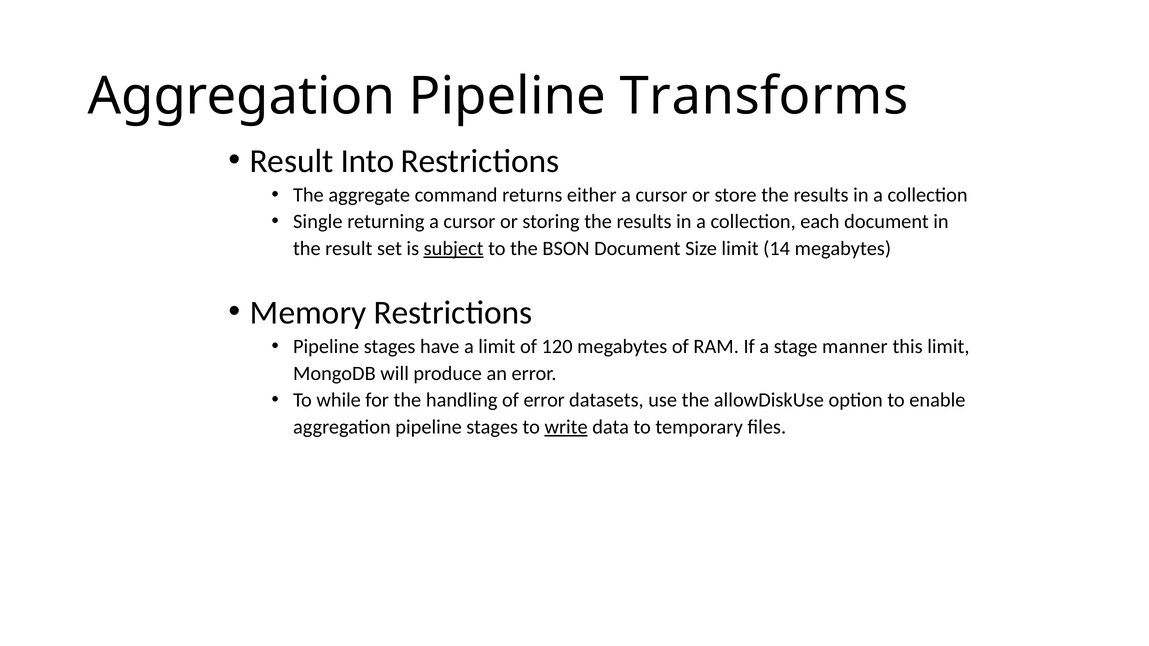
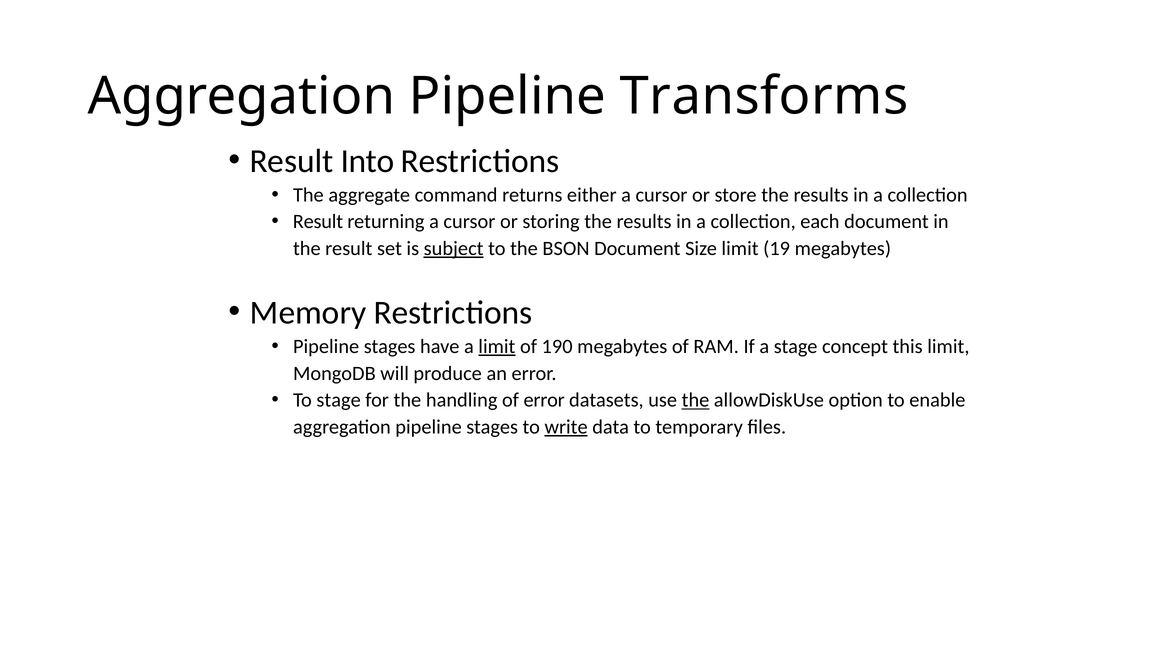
Single at (318, 222): Single -> Result
14: 14 -> 19
limit at (497, 347) underline: none -> present
120: 120 -> 190
manner: manner -> concept
To while: while -> stage
the at (696, 400) underline: none -> present
